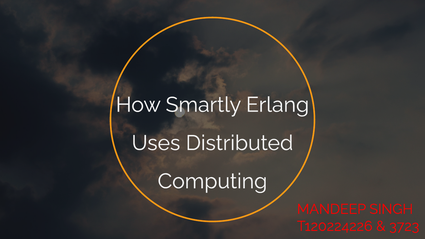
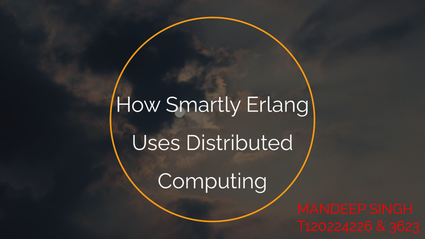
3723: 3723 -> 3623
